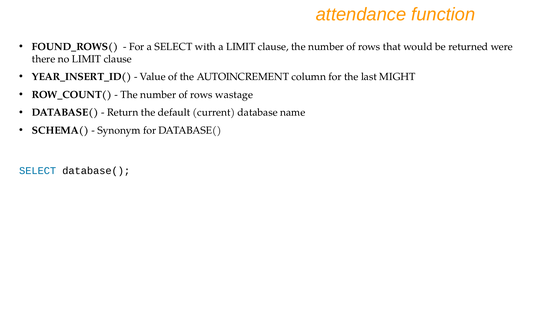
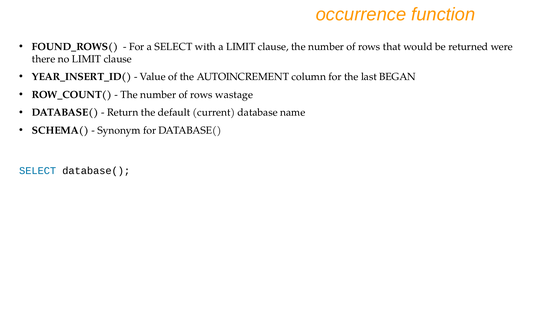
attendance: attendance -> occurrence
MIGHT: MIGHT -> BEGAN
